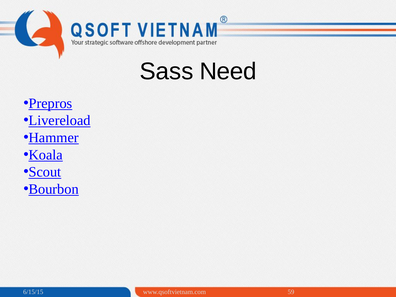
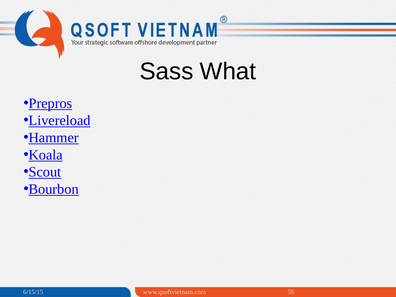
Need: Need -> What
